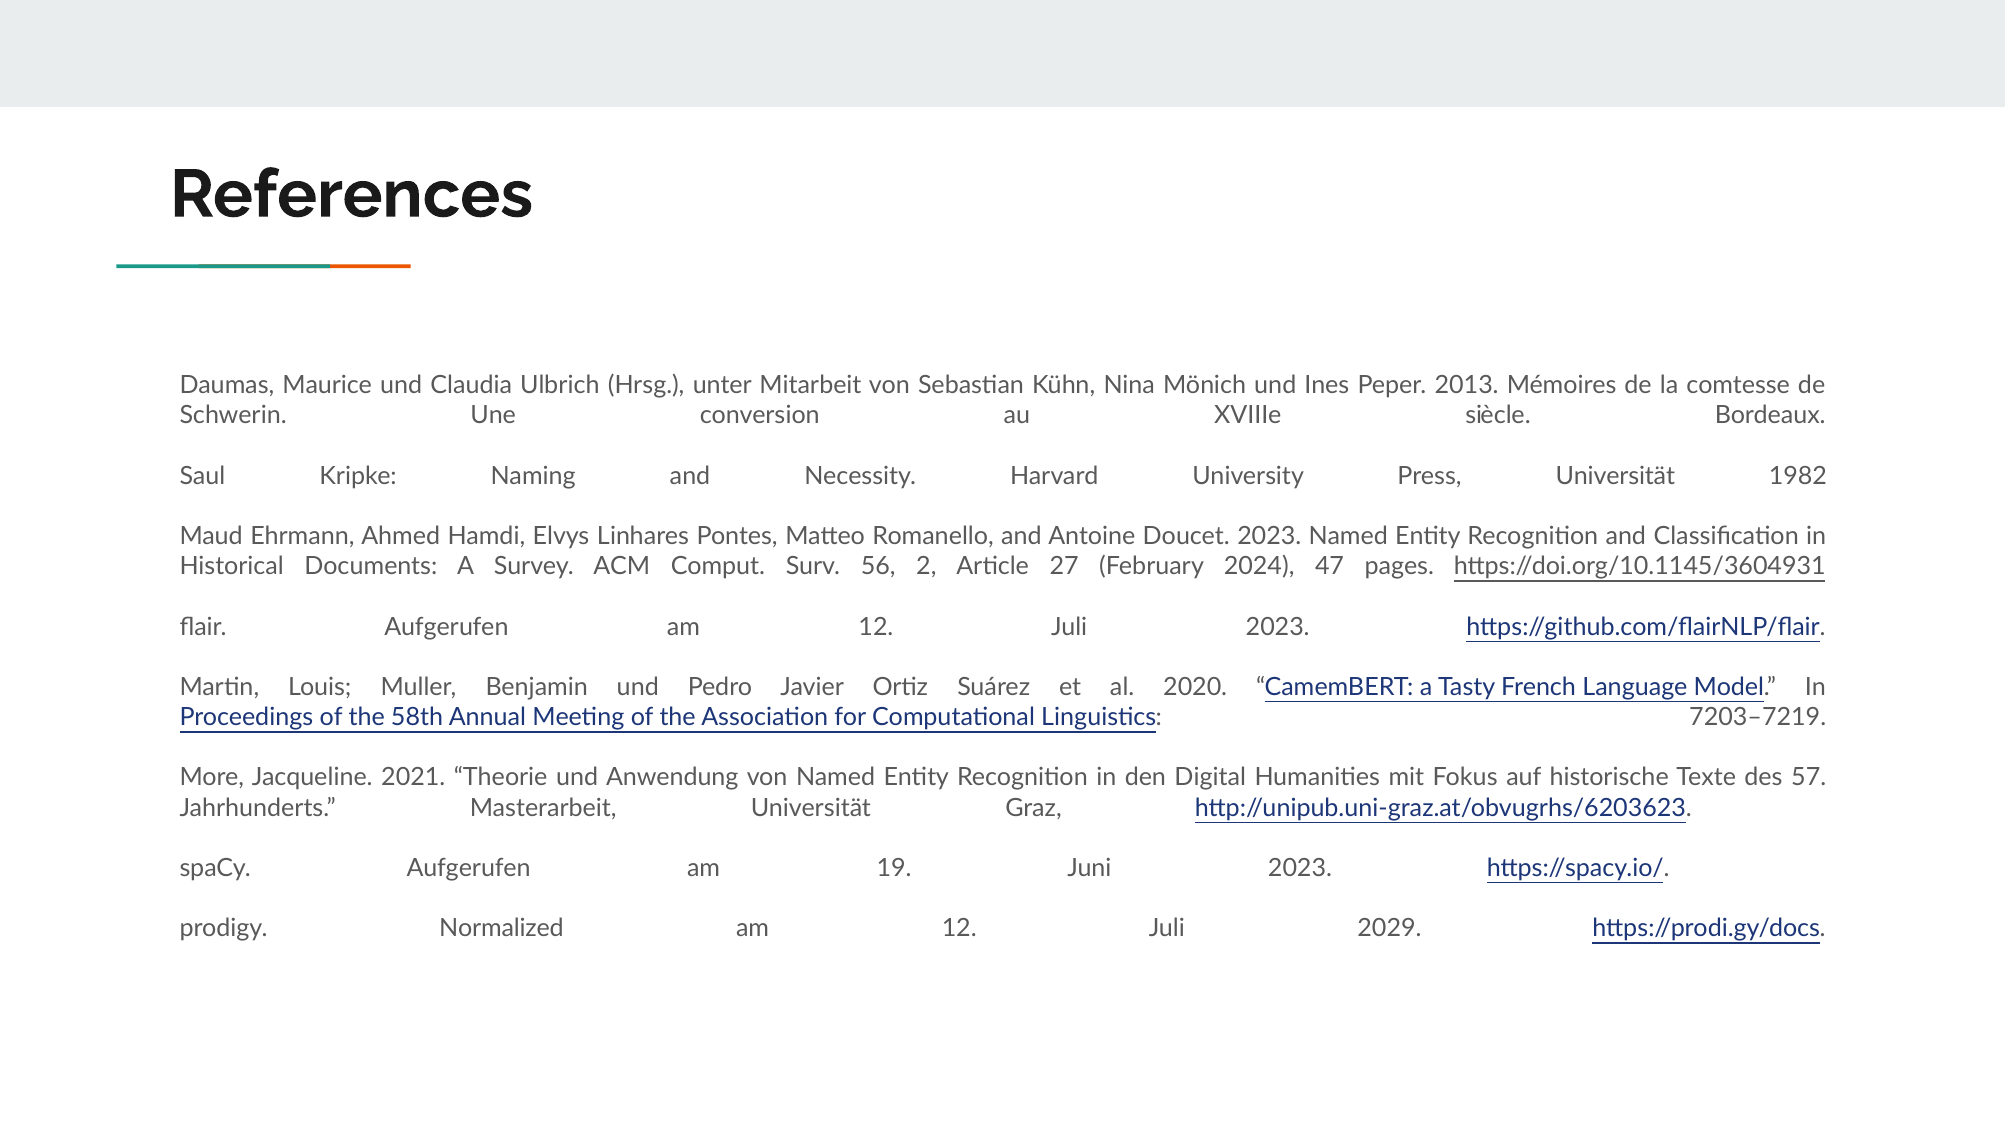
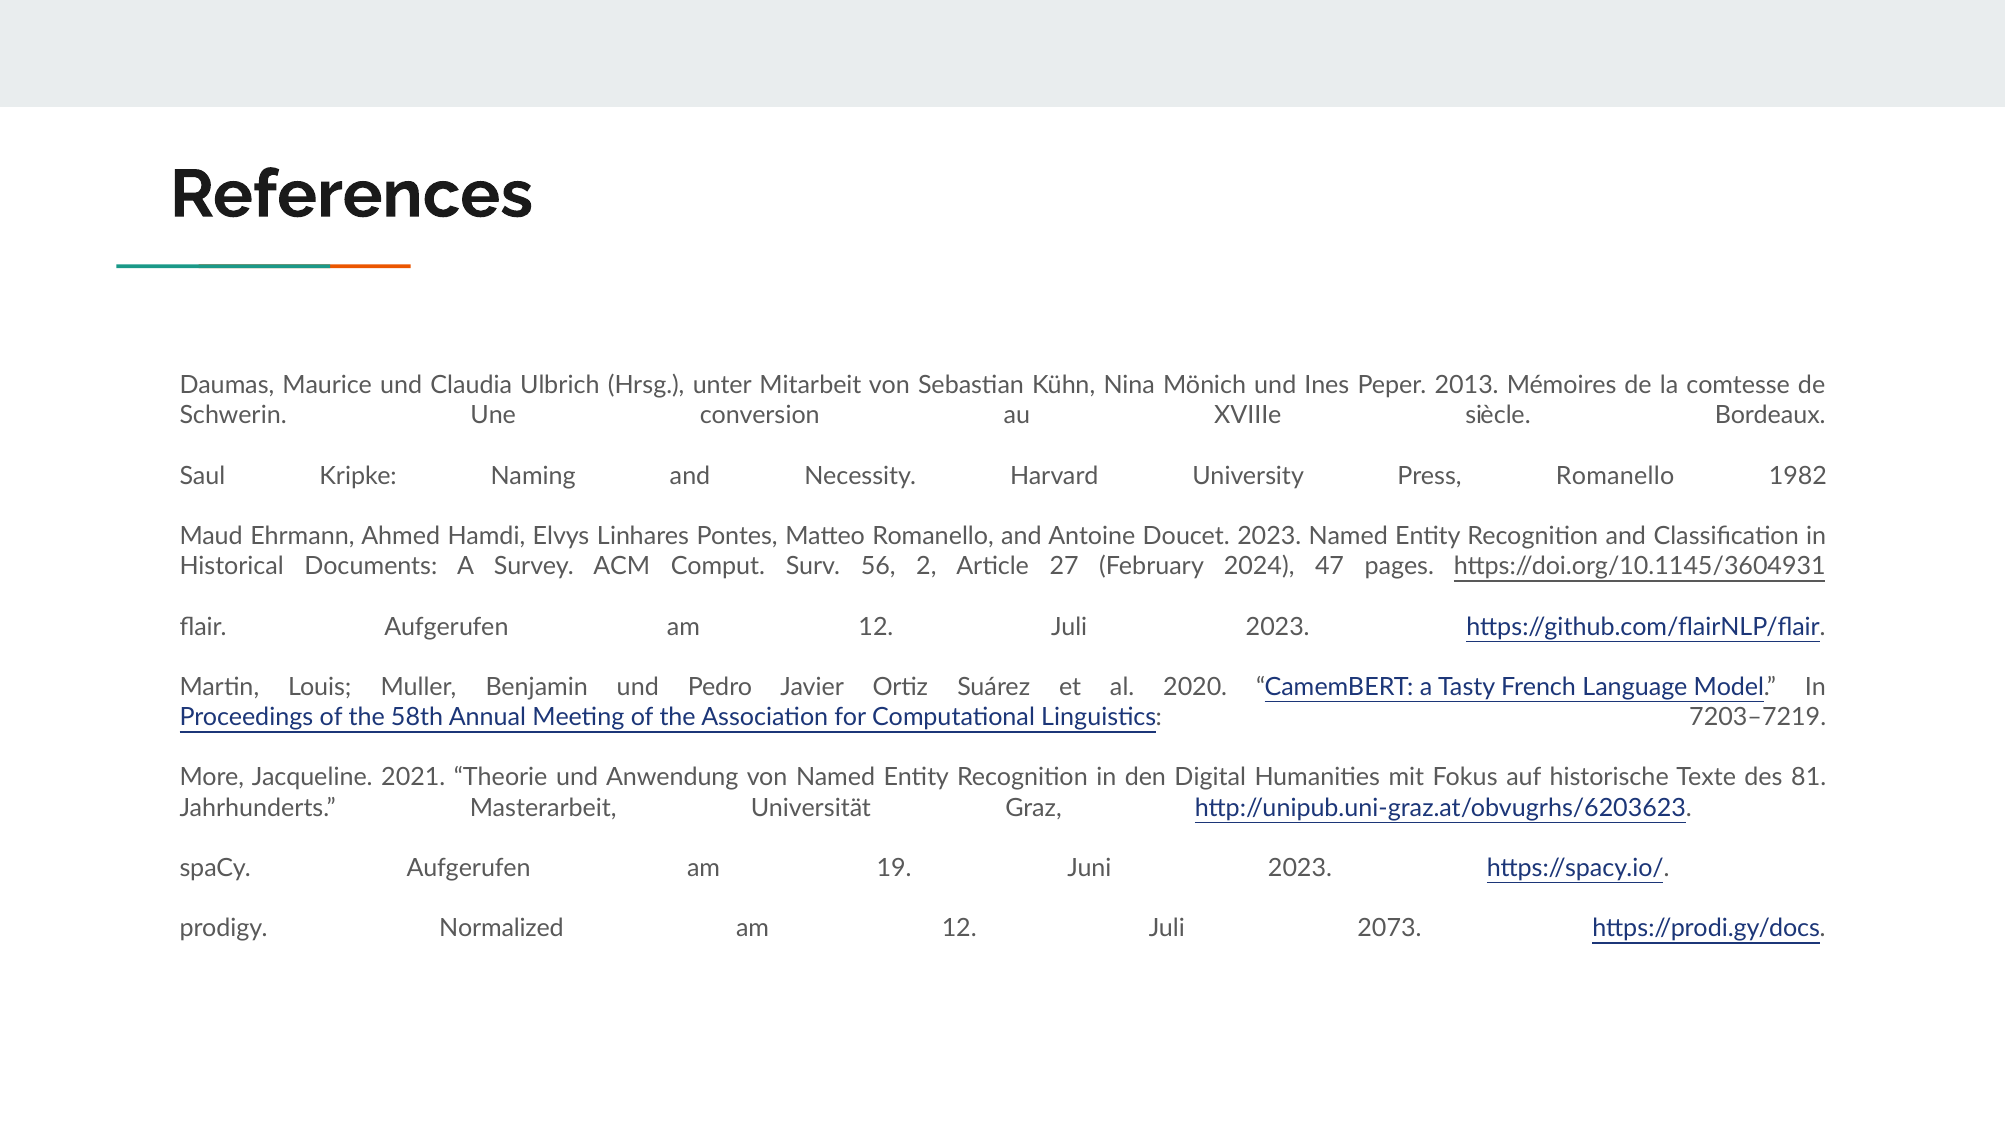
Press Universität: Universität -> Romanello
57: 57 -> 81
2029: 2029 -> 2073
